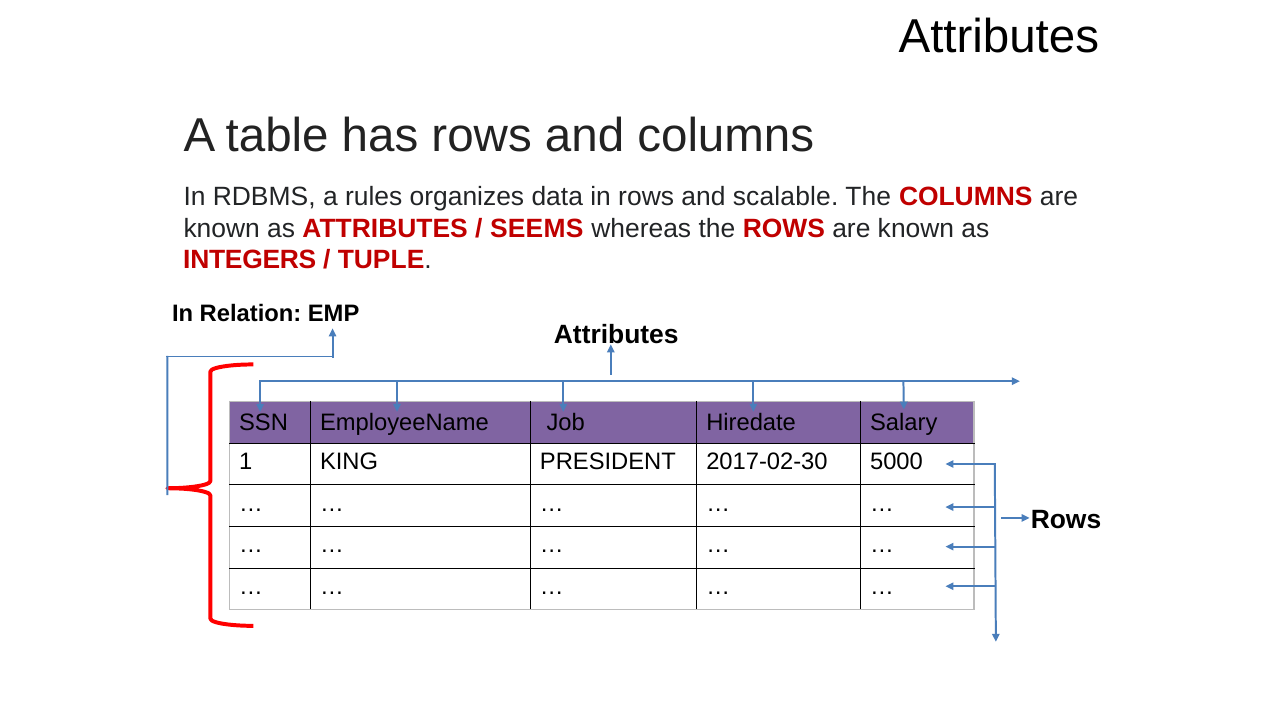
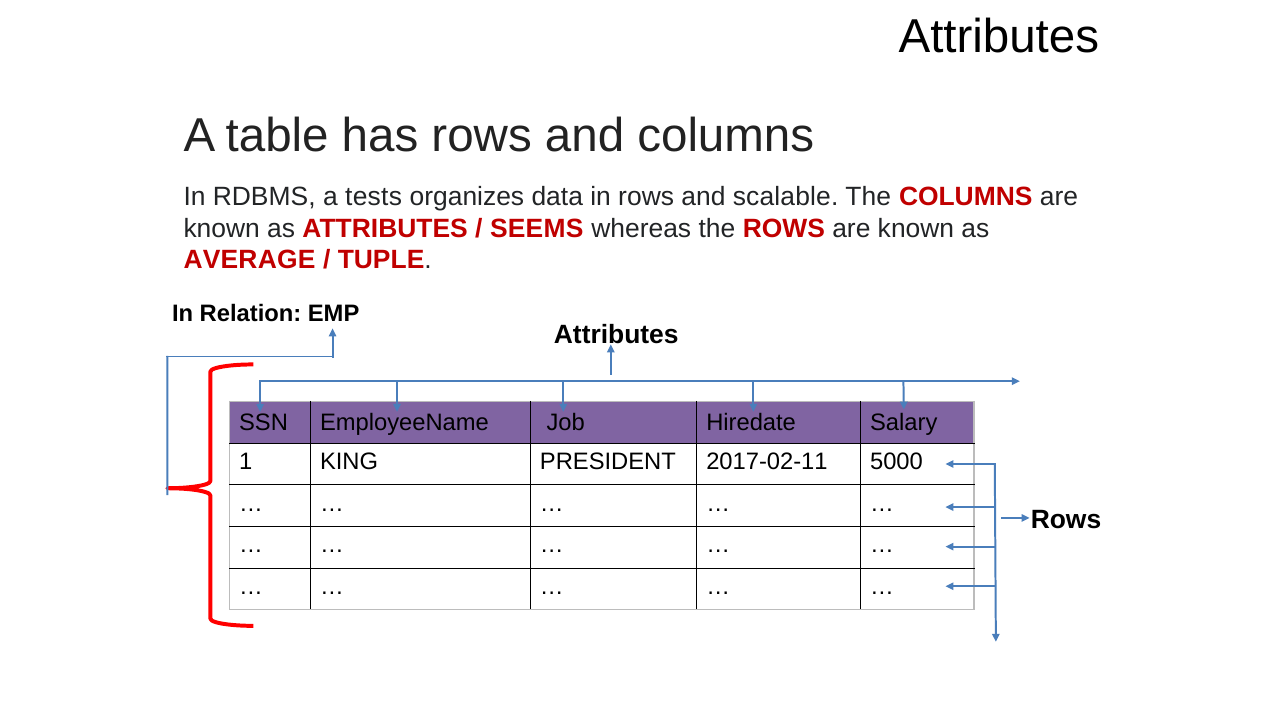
rules: rules -> tests
INTEGERS: INTEGERS -> AVERAGE
2017-02-30: 2017-02-30 -> 2017-02-11
